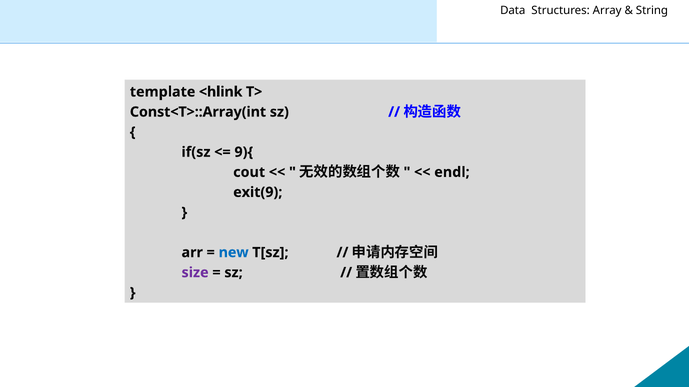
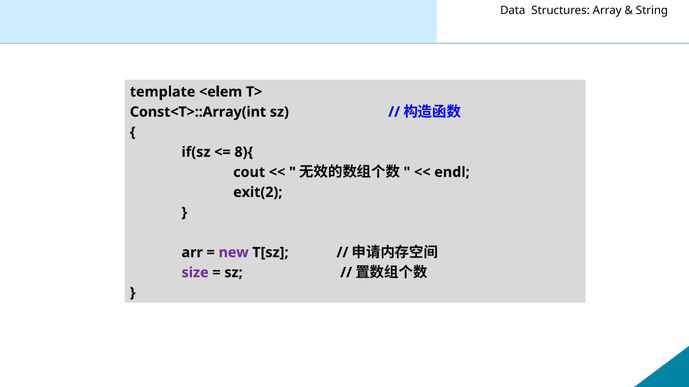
<hlink: <hlink -> <elem
9){: 9){ -> 8){
exit(9: exit(9 -> exit(2
new colour: blue -> purple
